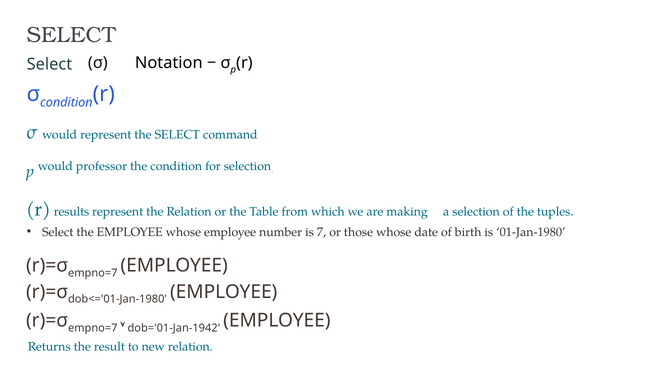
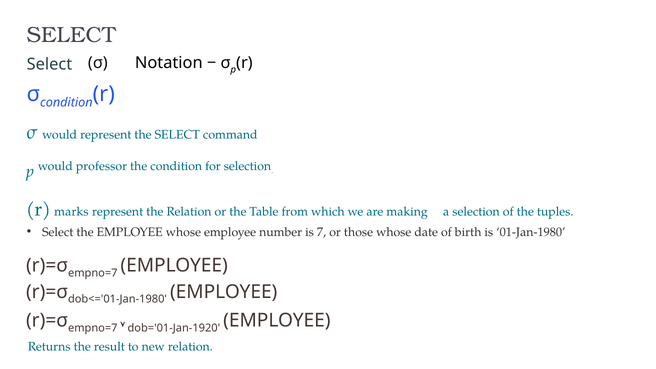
results: results -> marks
dob='01-Jan-1942: dob='01-Jan-1942 -> dob='01-Jan-1920
